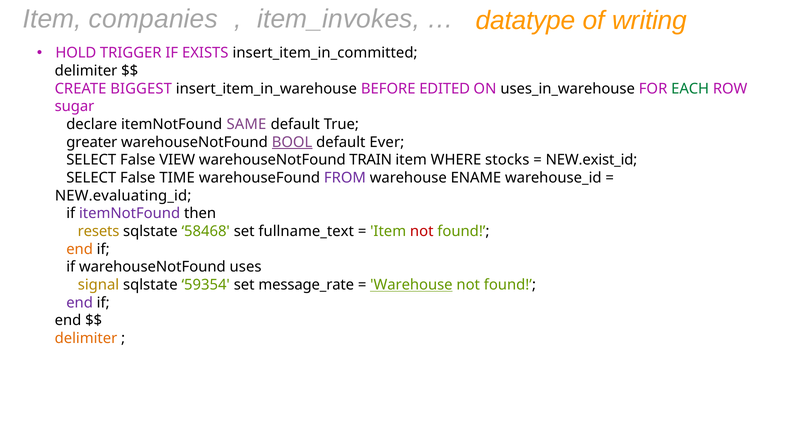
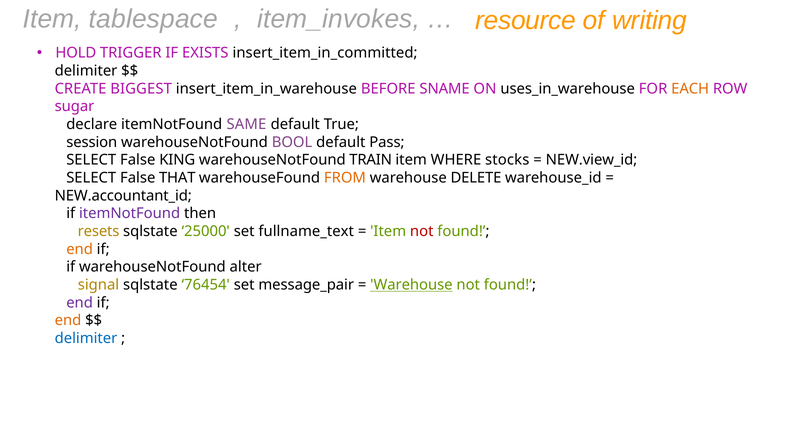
companies: companies -> tablespace
datatype: datatype -> resource
EDITED: EDITED -> SNAME
EACH colour: green -> orange
greater: greater -> session
BOOL underline: present -> none
Ever: Ever -> Pass
VIEW: VIEW -> KING
NEW.exist_id: NEW.exist_id -> NEW.view_id
TIME: TIME -> THAT
FROM colour: purple -> orange
ENAME: ENAME -> DELETE
NEW.evaluating_id: NEW.evaluating_id -> NEW.accountant_id
58468: 58468 -> 25000
uses: uses -> alter
59354: 59354 -> 76454
message_rate: message_rate -> message_pair
end at (68, 320) colour: black -> orange
delimiter at (86, 338) colour: orange -> blue
